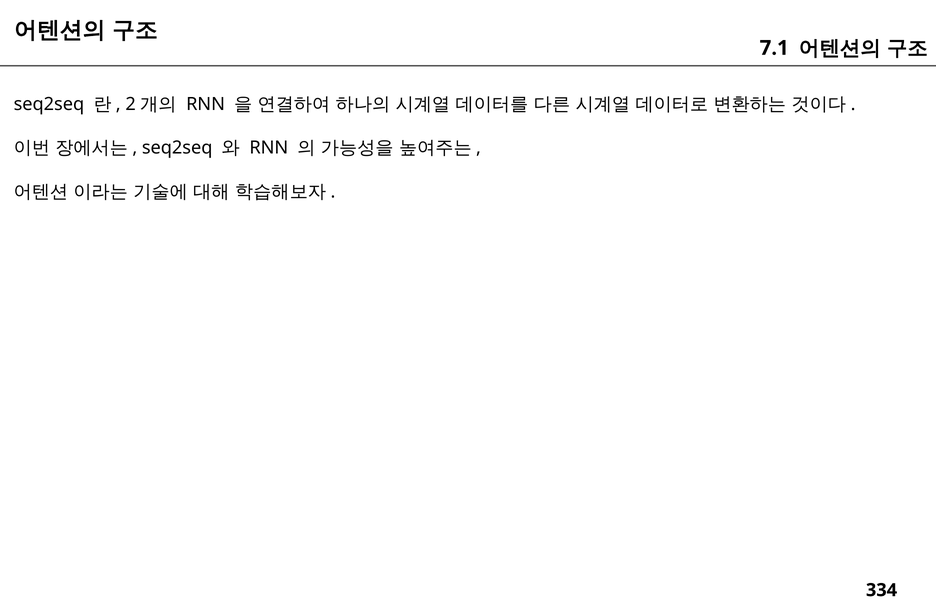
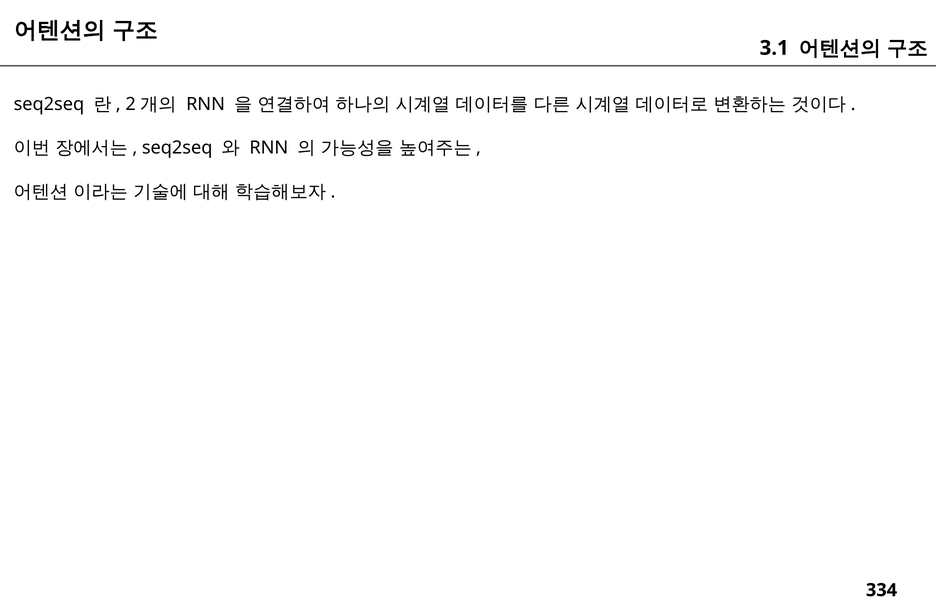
7.1: 7.1 -> 3.1
